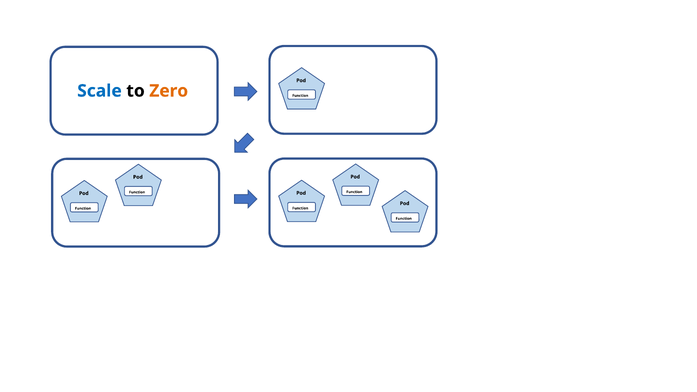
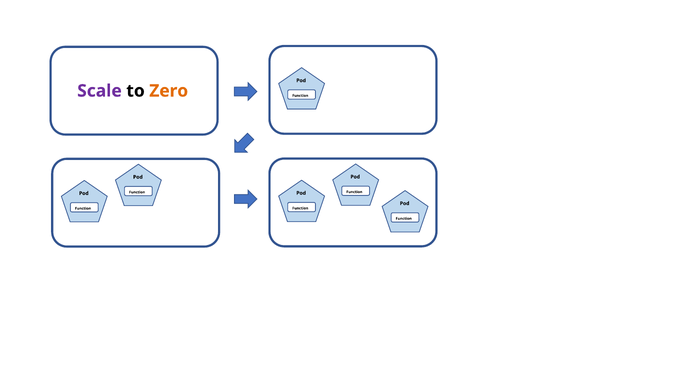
Scale colour: blue -> purple
